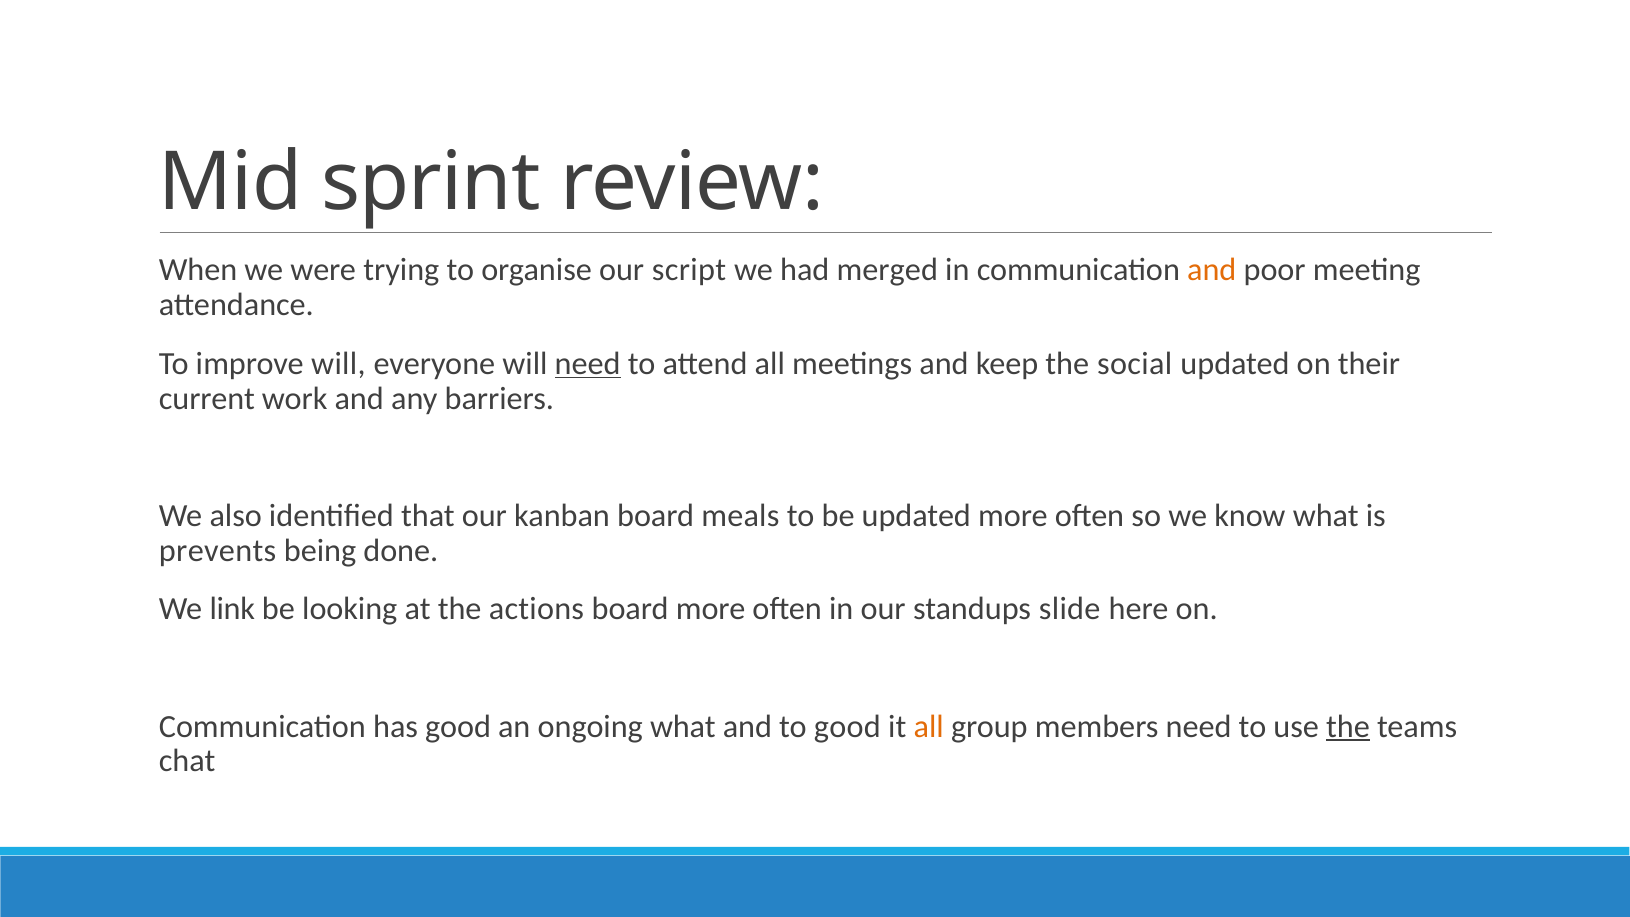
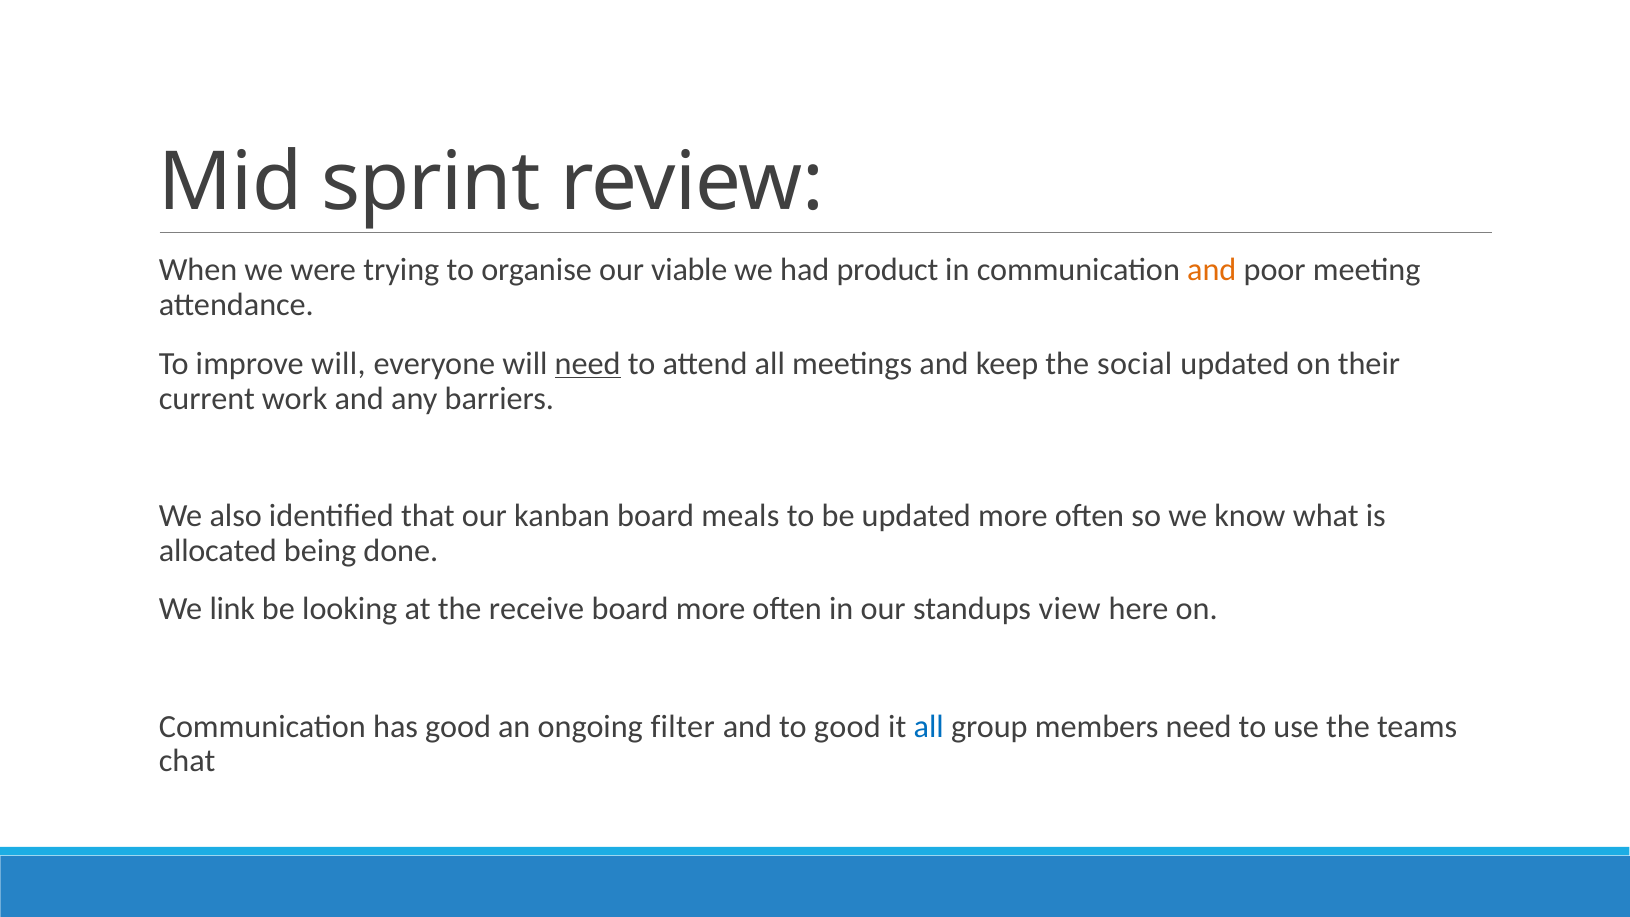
script: script -> viable
merged: merged -> product
prevents: prevents -> allocated
actions: actions -> receive
slide: slide -> view
ongoing what: what -> filter
all at (929, 726) colour: orange -> blue
the at (1348, 726) underline: present -> none
